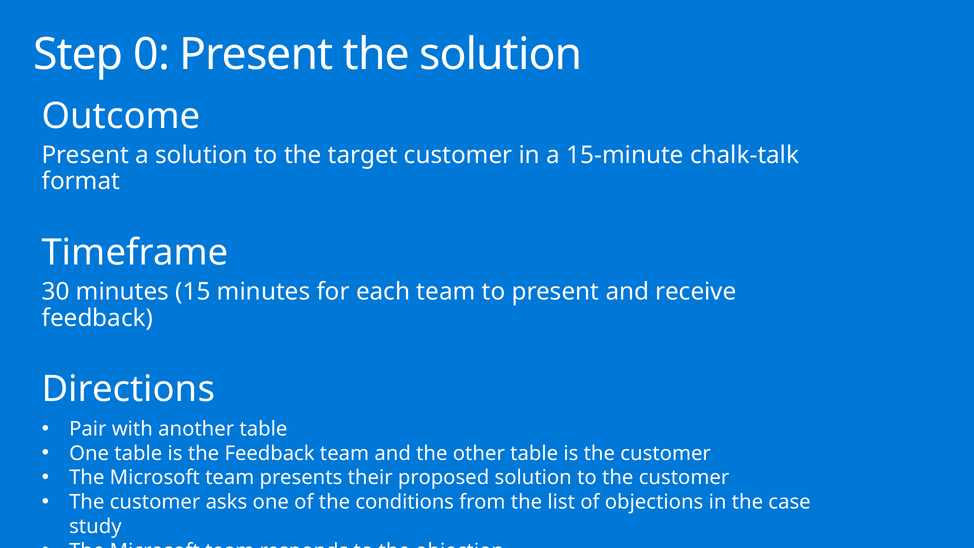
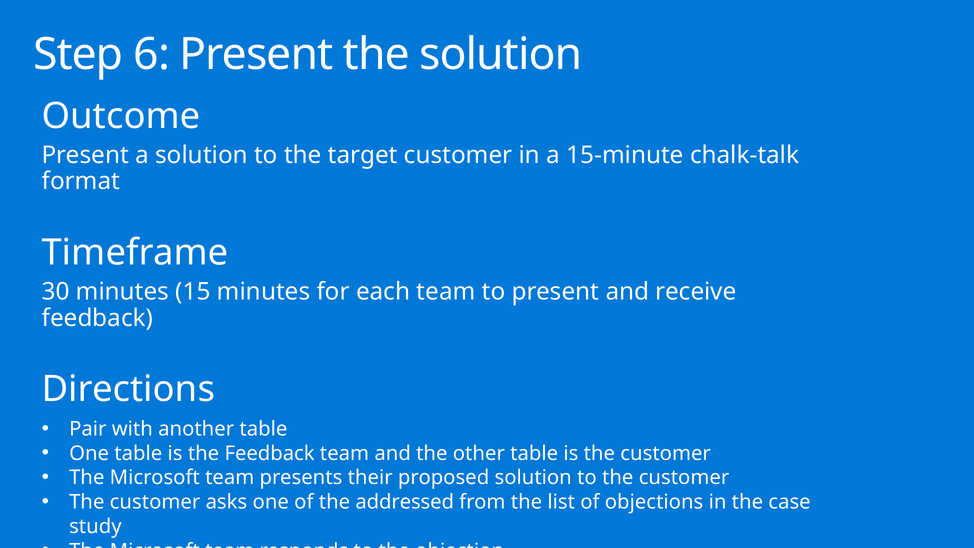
0: 0 -> 6
conditions: conditions -> addressed
